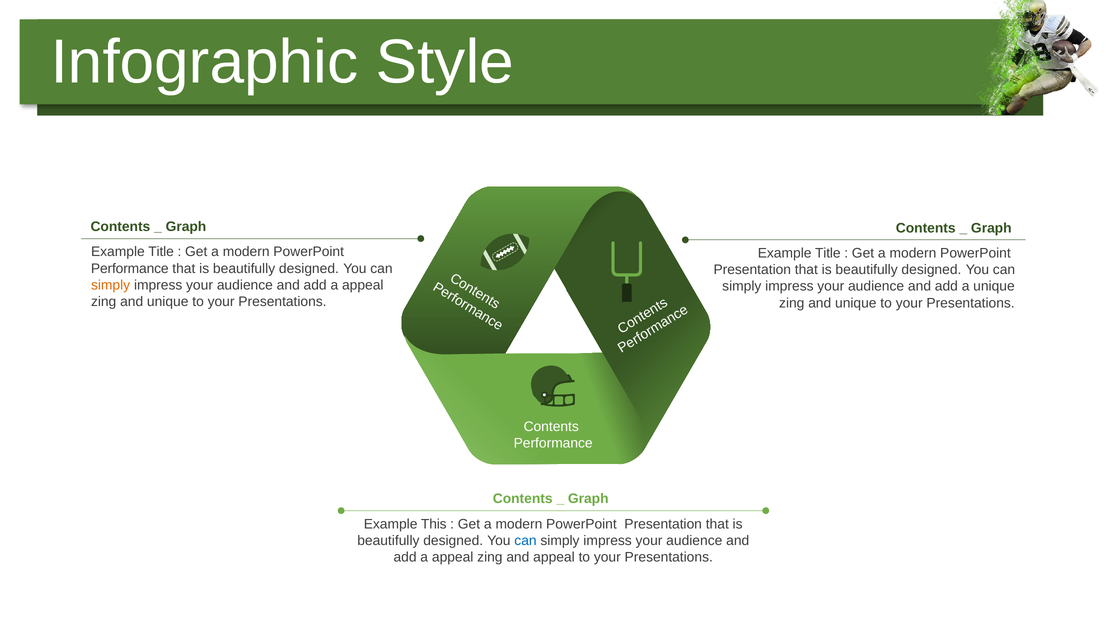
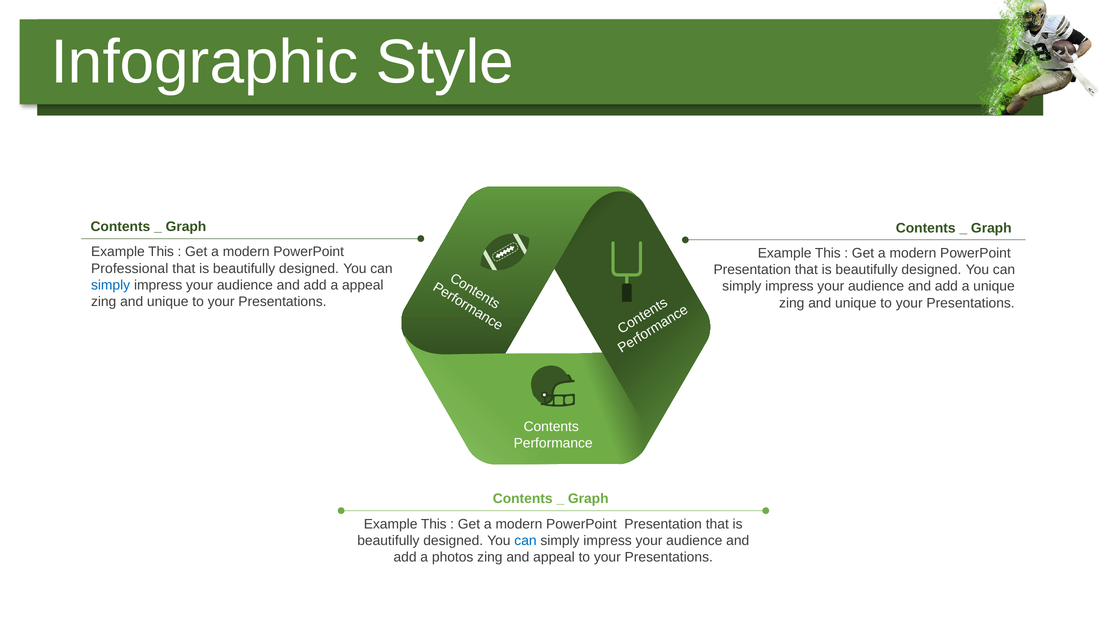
Title at (161, 252): Title -> This
Title at (828, 253): Title -> This
Performance at (130, 269): Performance -> Professional
simply at (111, 285) colour: orange -> blue
appeal at (453, 558): appeal -> photos
